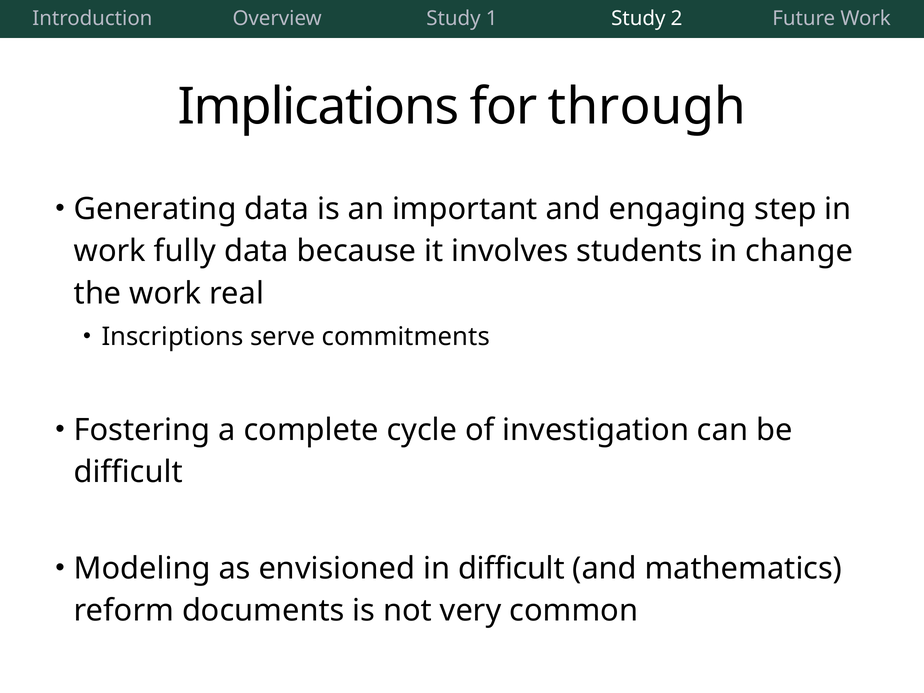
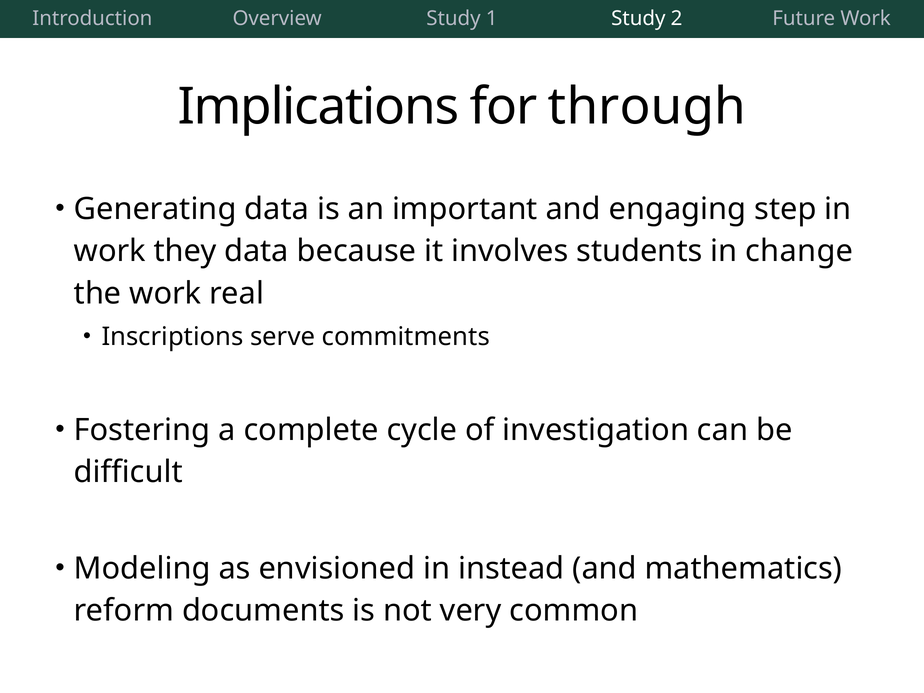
fully: fully -> they
in difficult: difficult -> instead
